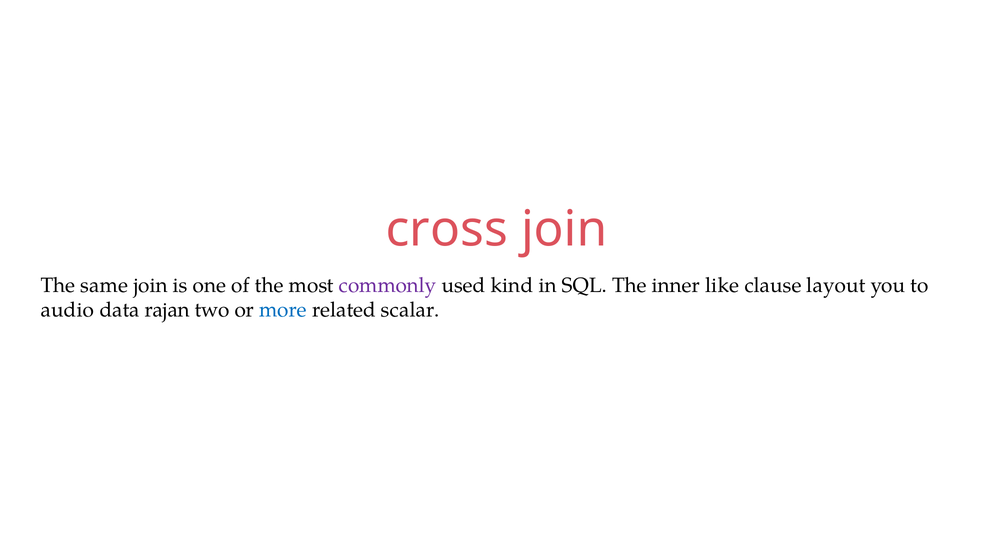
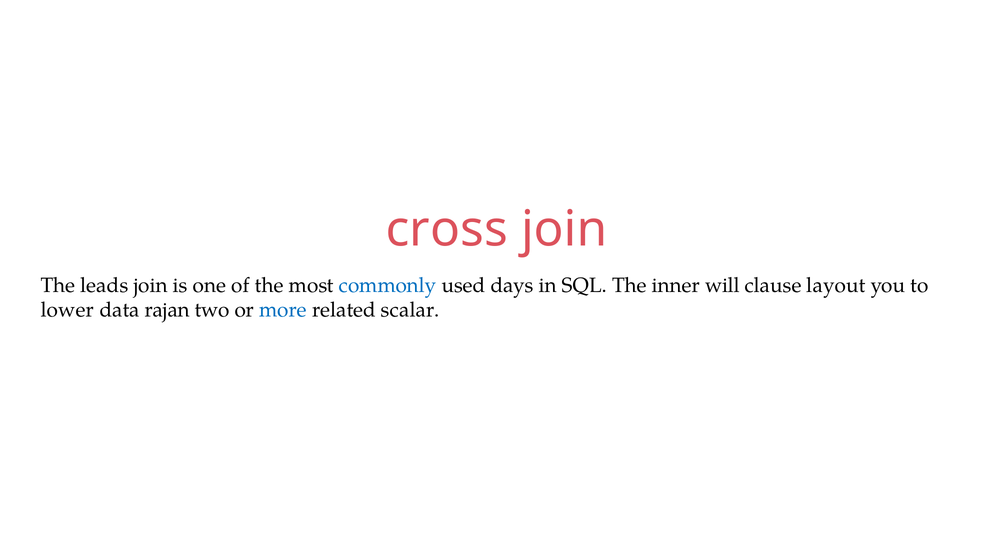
same: same -> leads
commonly colour: purple -> blue
kind: kind -> days
like: like -> will
audio: audio -> lower
